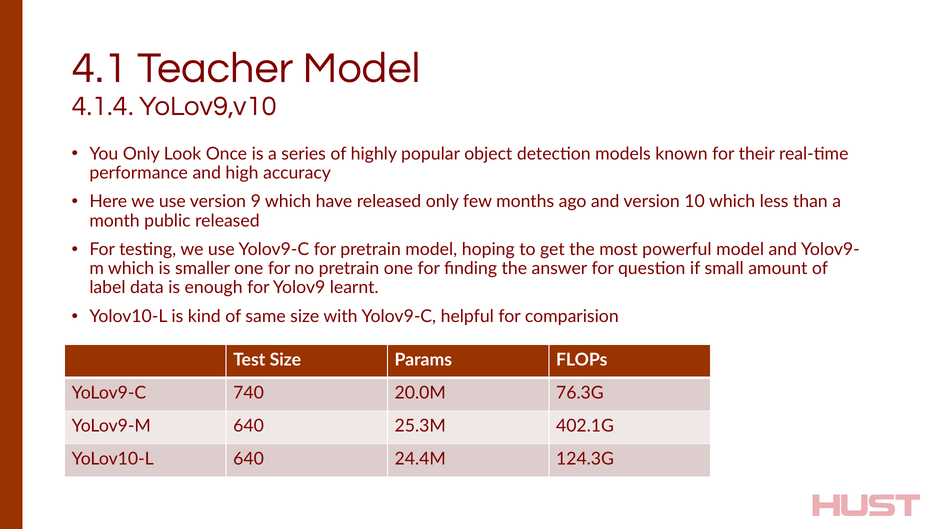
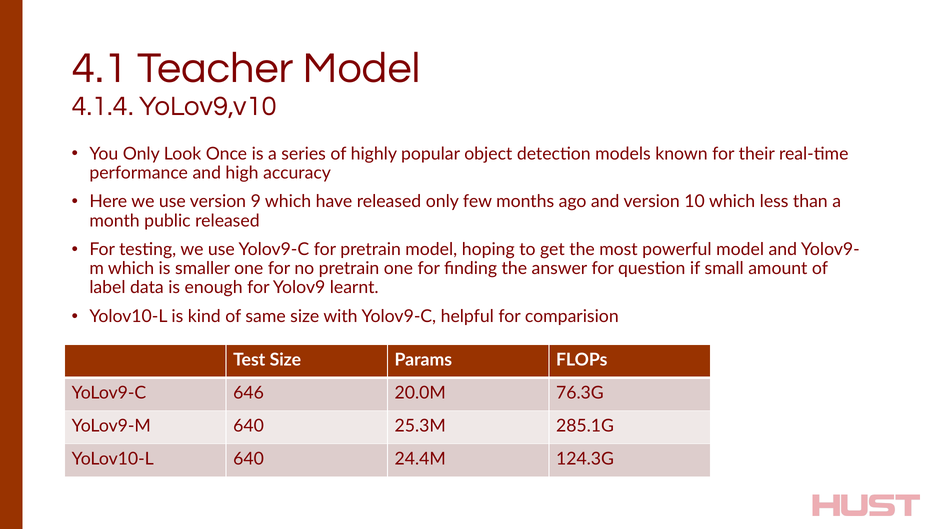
740: 740 -> 646
402.1G: 402.1G -> 285.1G
